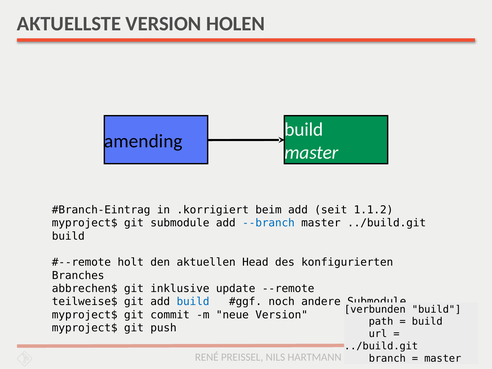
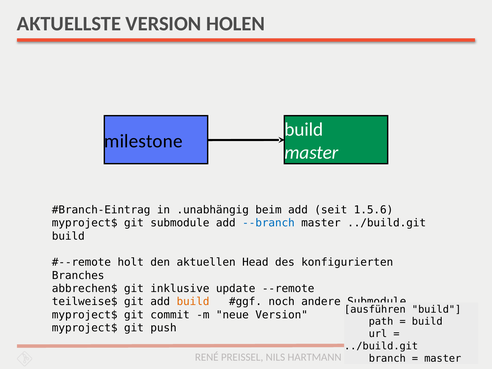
amending: amending -> milestone
.korrigiert: .korrigiert -> .unabhängig
1.1.2: 1.1.2 -> 1.5.6
build at (193, 302) colour: blue -> orange
verbunden: verbunden -> ausführen
